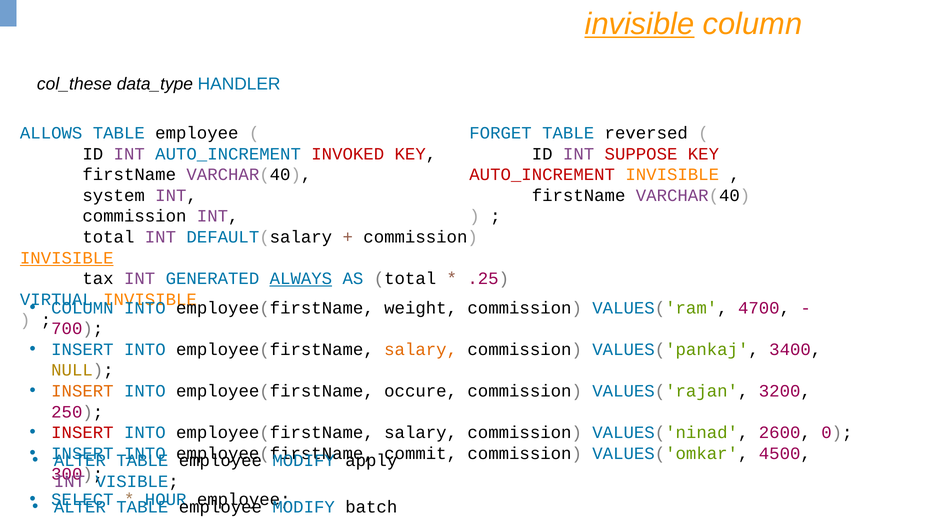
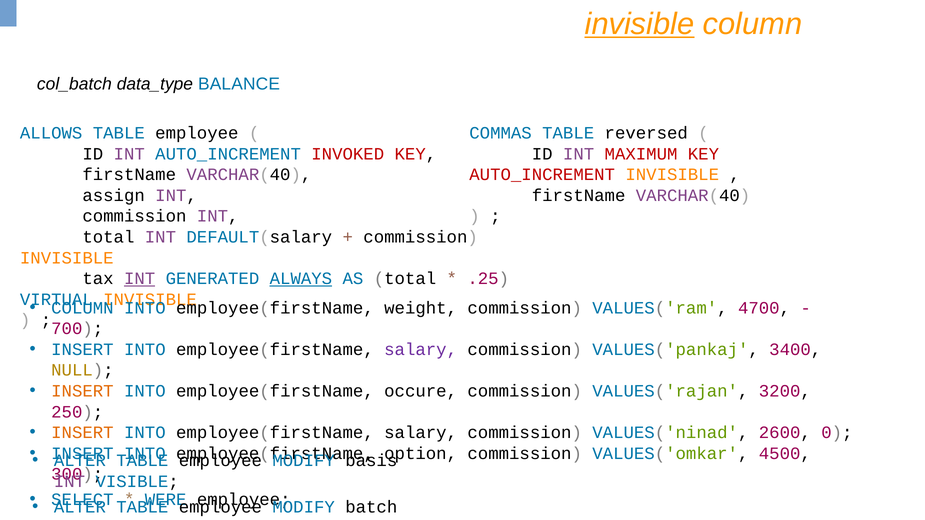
col_these: col_these -> col_batch
HANDLER: HANDLER -> BALANCE
FORGET: FORGET -> COMMAS
SUPPOSE: SUPPOSE -> MAXIMUM
system: system -> assign
INVISIBLE at (67, 258) underline: present -> none
INT at (140, 279) underline: none -> present
salary at (421, 350) colour: orange -> purple
INSERT at (82, 433) colour: red -> orange
commit: commit -> option
apply: apply -> basis
HOUR: HOUR -> WERE
